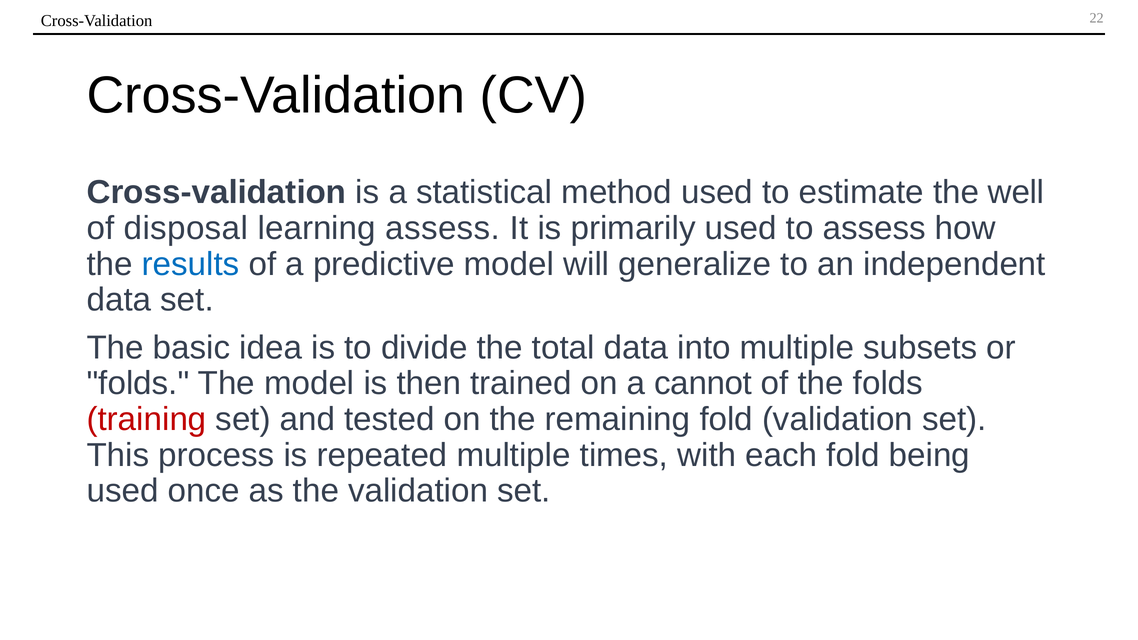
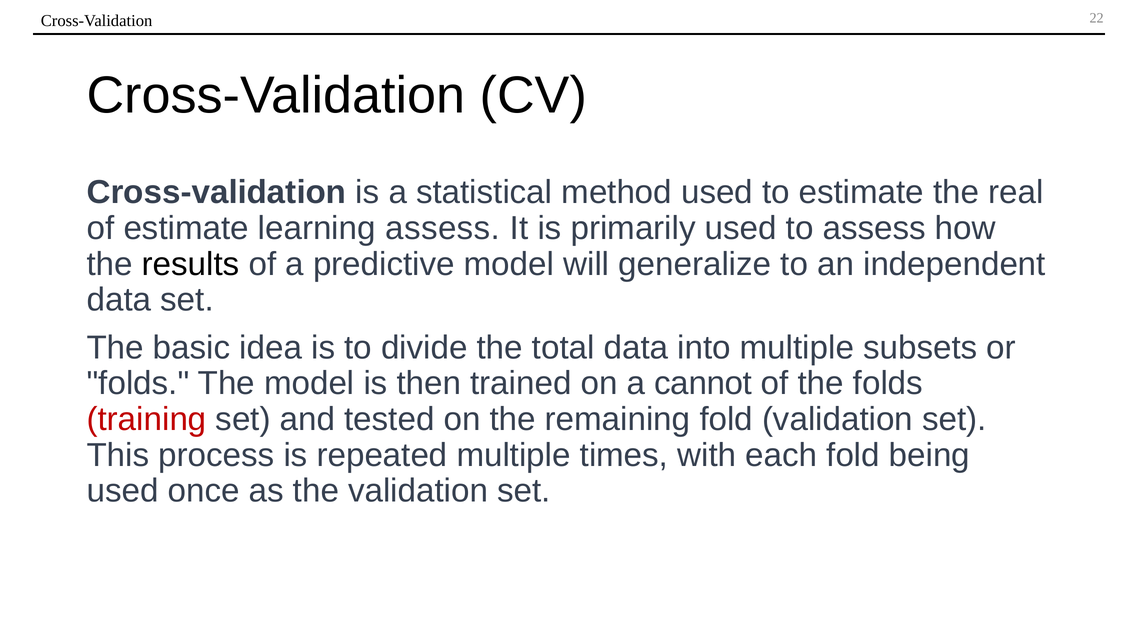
well: well -> real
of disposal: disposal -> estimate
results colour: blue -> black
